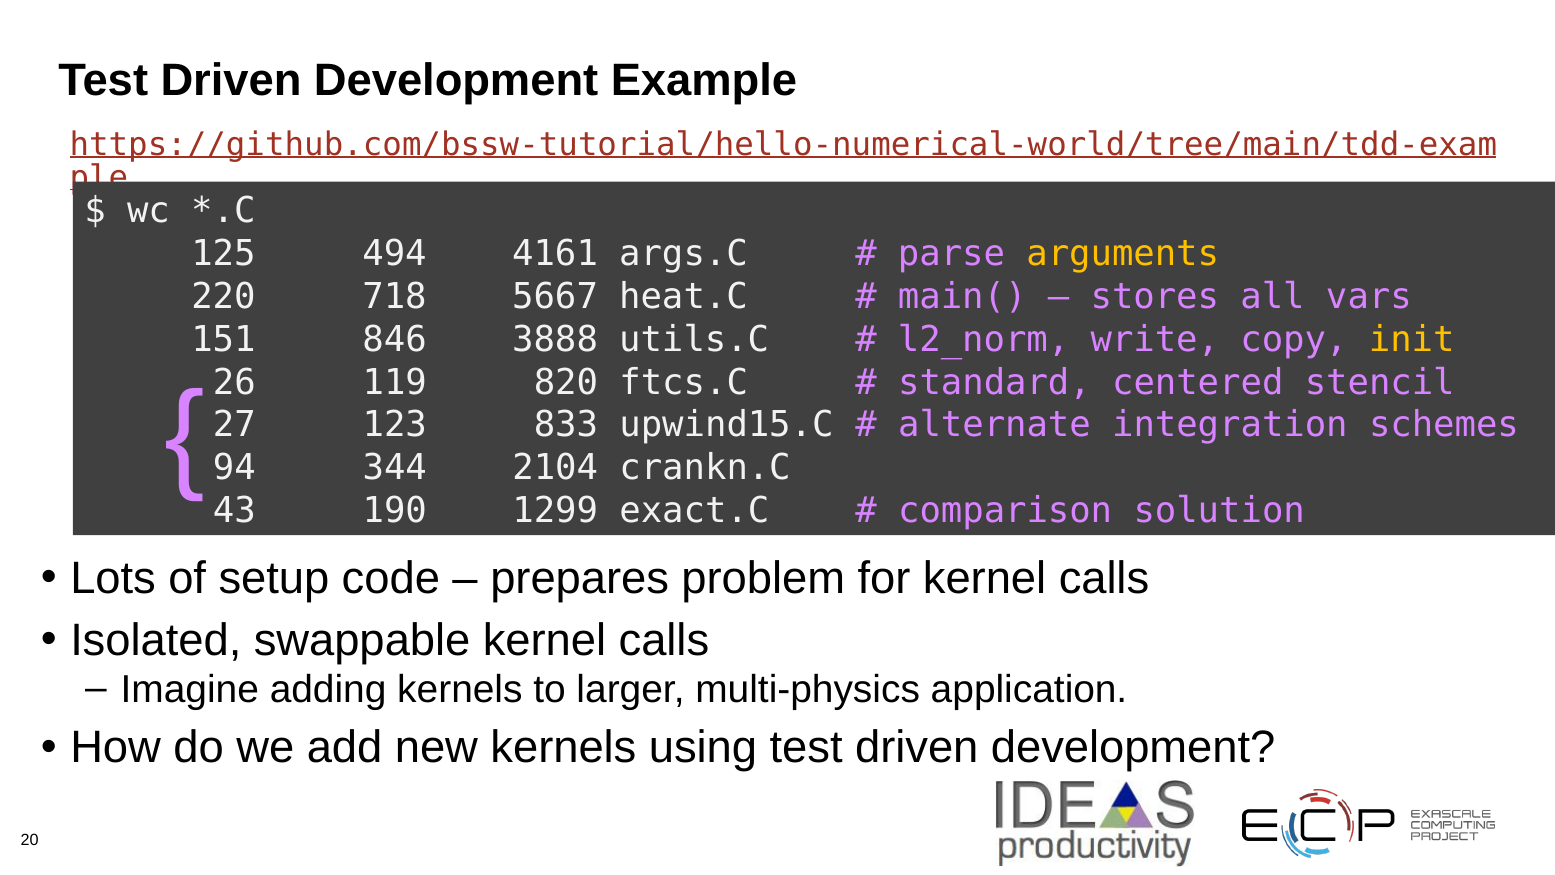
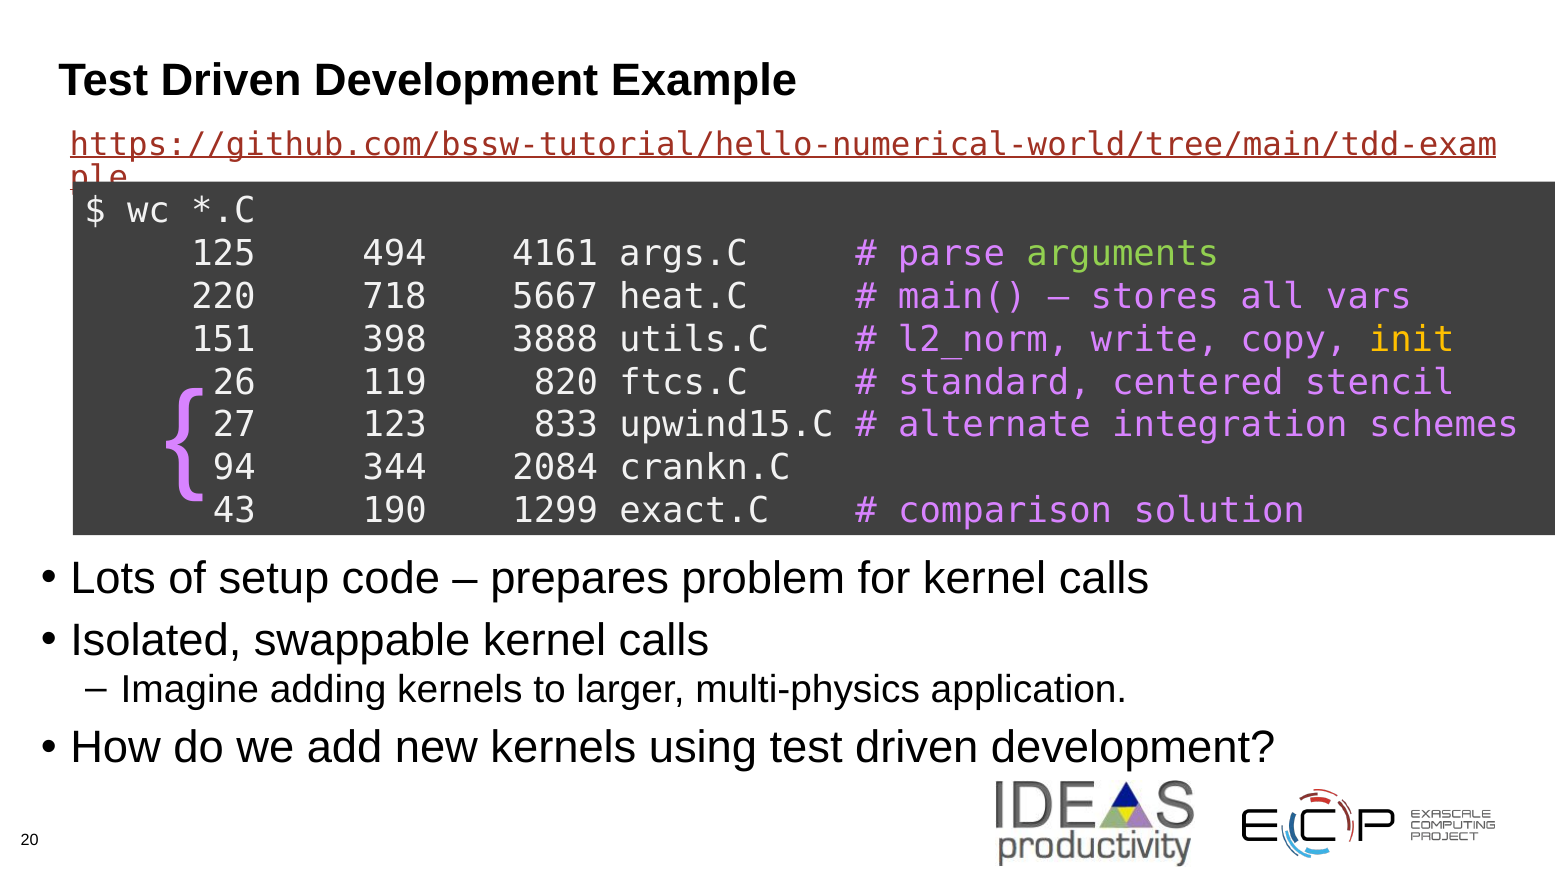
arguments colour: yellow -> light green
846: 846 -> 398
2104: 2104 -> 2084
